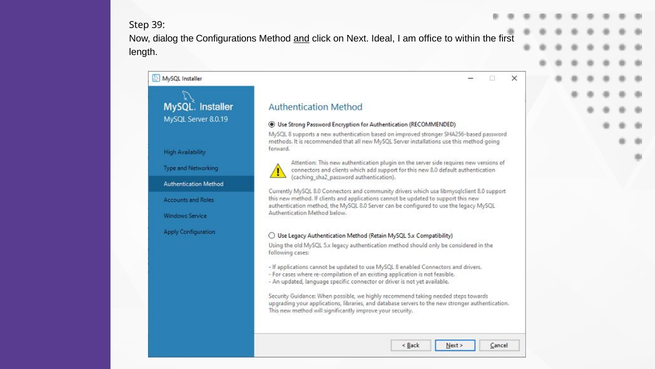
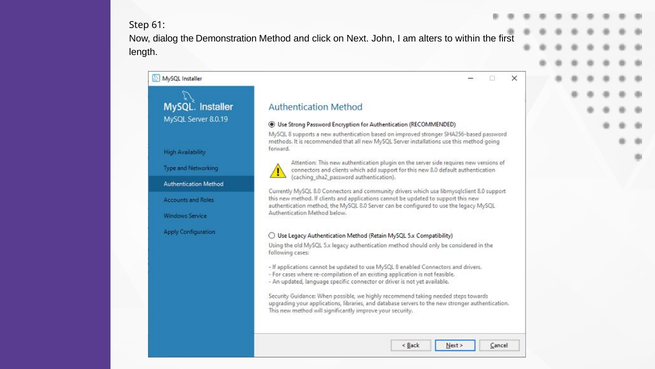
39: 39 -> 61
Configurations: Configurations -> Demonstration
and underline: present -> none
Ideal: Ideal -> John
office: office -> alters
